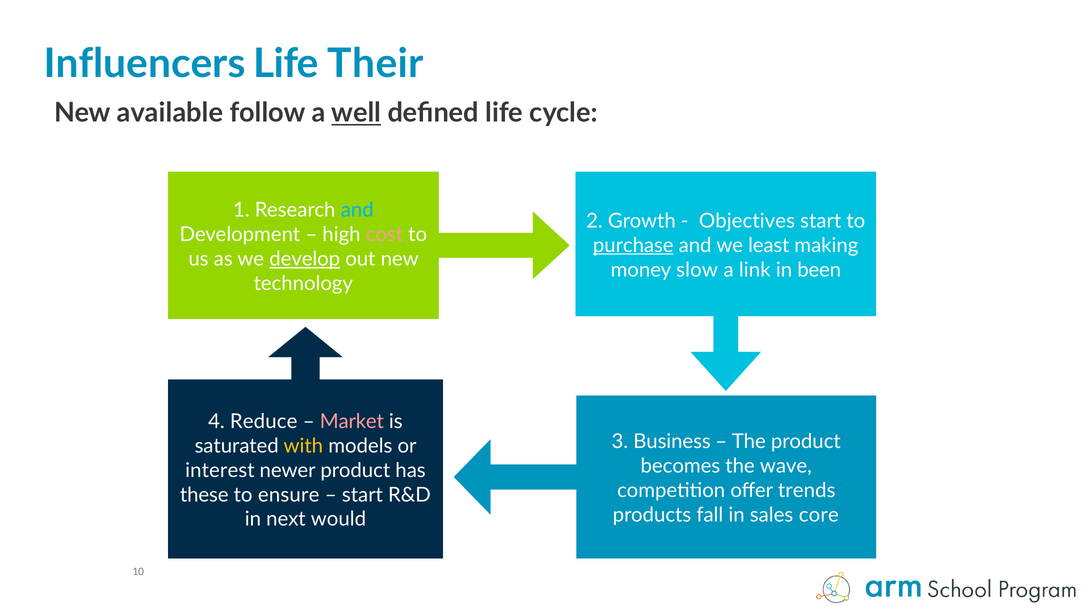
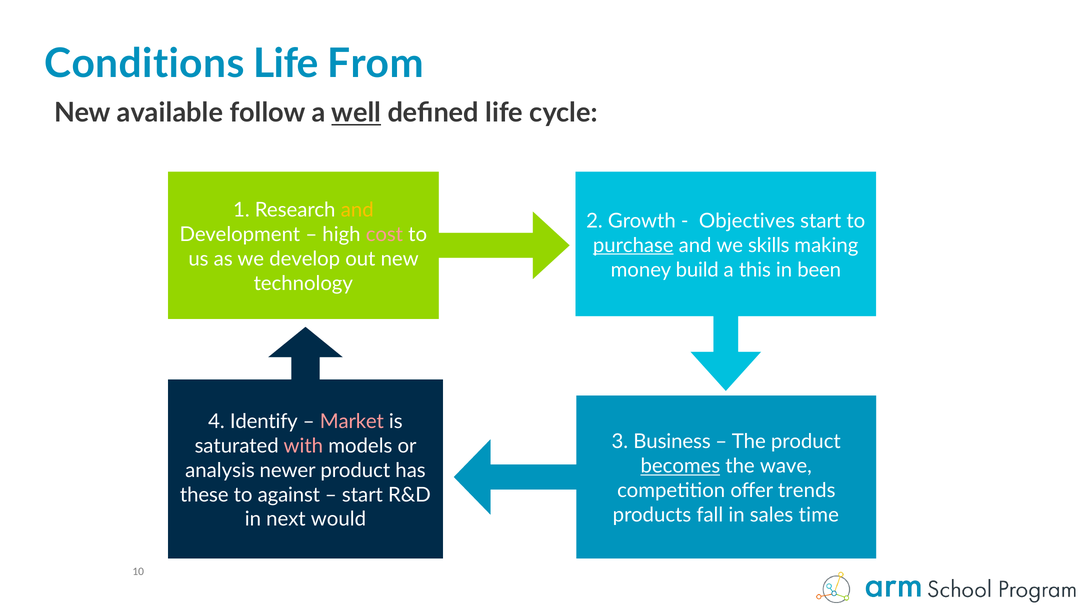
Influencers: Influencers -> Conditions
Their: Their -> From
and at (357, 210) colour: light blue -> yellow
least: least -> skills
develop underline: present -> none
slow: slow -> build
link: link -> this
Reduce: Reduce -> Identify
with colour: yellow -> pink
becomes underline: none -> present
interest: interest -> analysis
ensure: ensure -> against
core: core -> time
